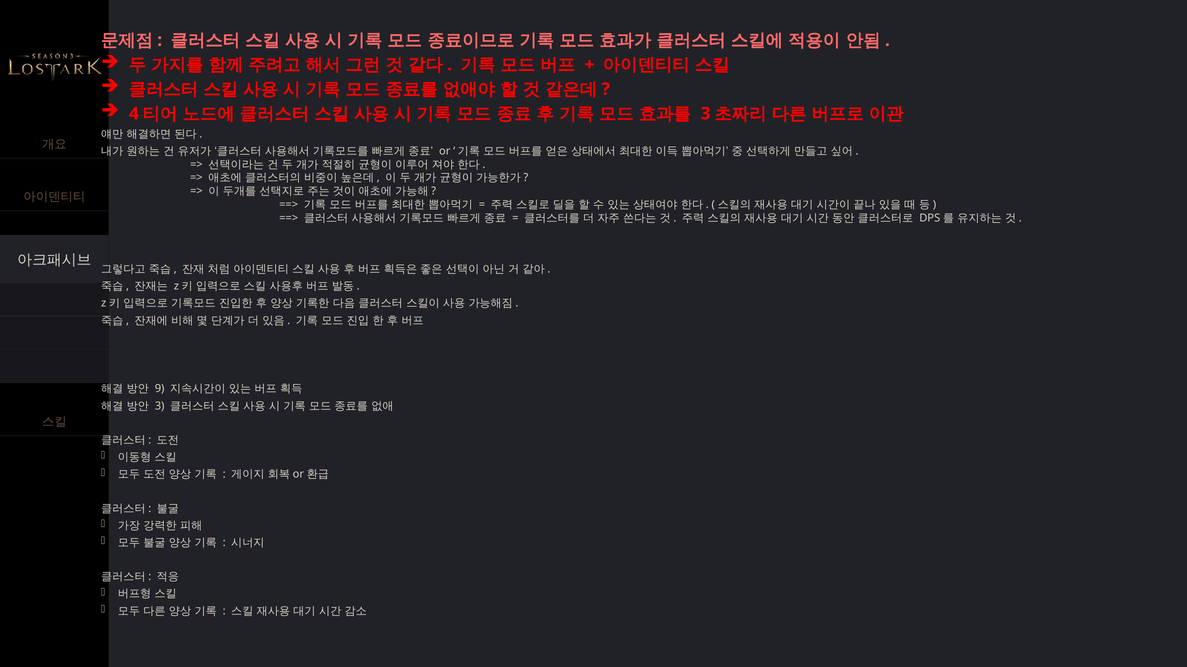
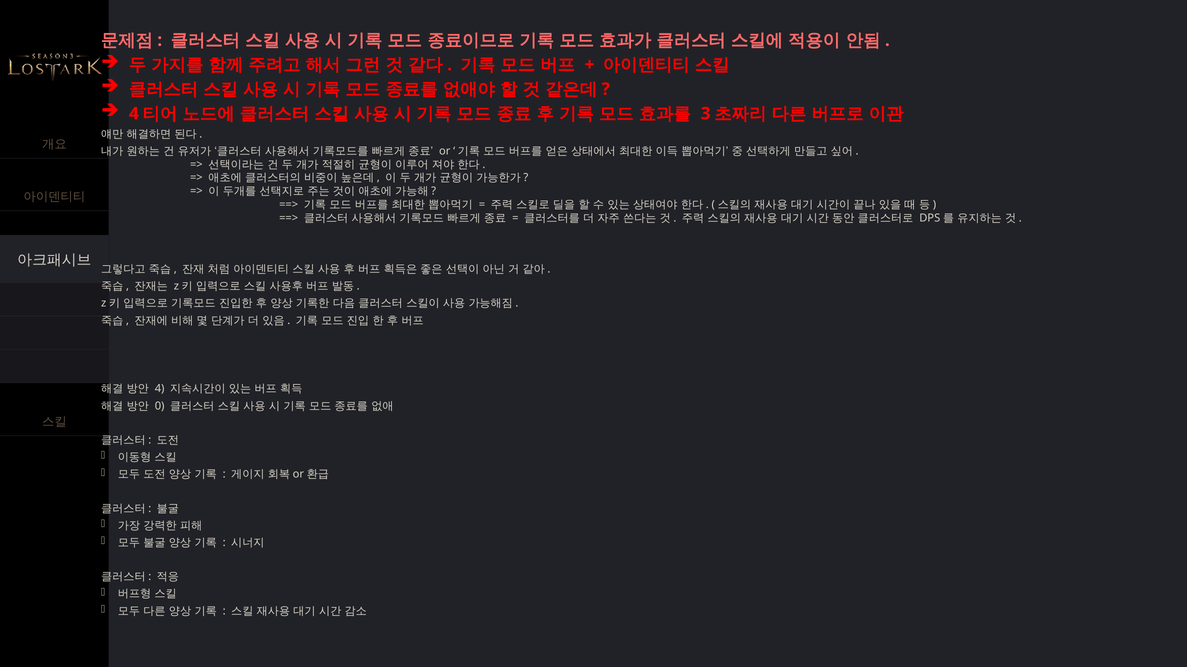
9 at (160, 389): 9 -> 4
3 at (160, 406): 3 -> 0
